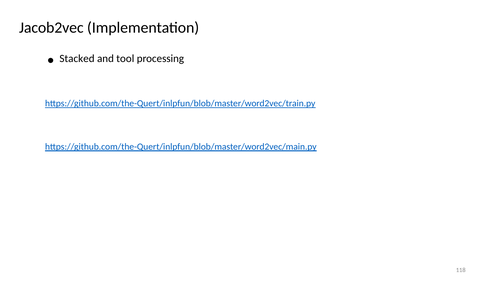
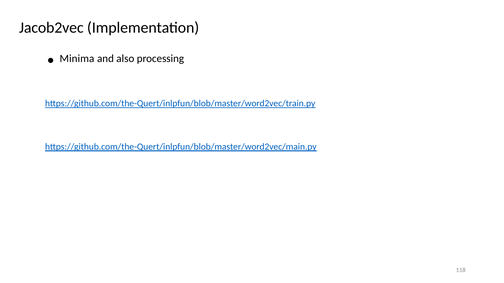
Stacked: Stacked -> Minima
tool: tool -> also
